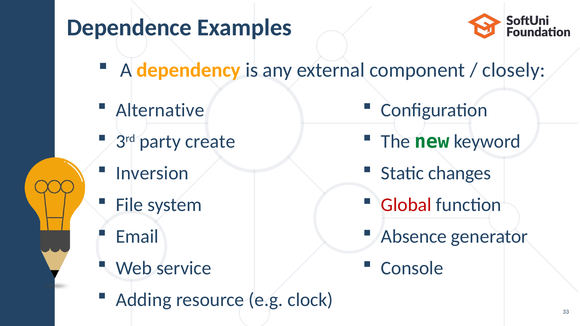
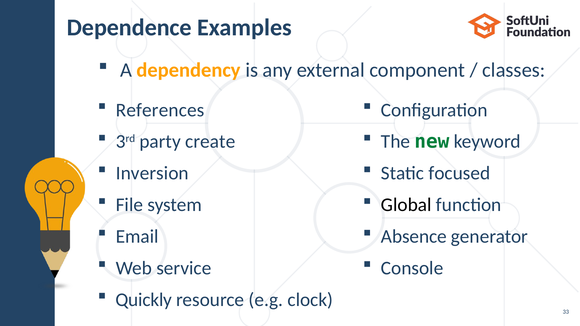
closely: closely -> classes
Alternative: Alternative -> References
changes: changes -> focused
Global colour: red -> black
Adding: Adding -> Quickly
